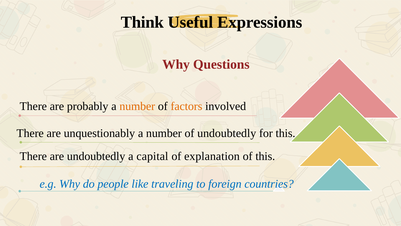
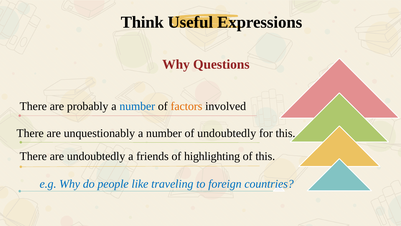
number at (137, 106) colour: orange -> blue
capital: capital -> friends
explanation: explanation -> highlighting
